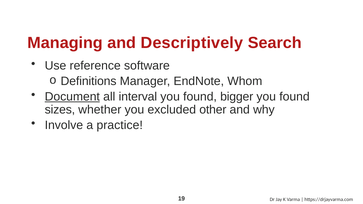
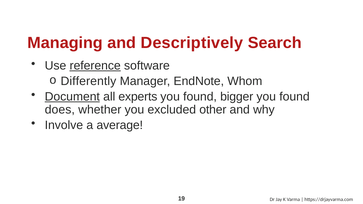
reference underline: none -> present
Definitions: Definitions -> Differently
interval: interval -> experts
sizes: sizes -> does
practice: practice -> average
